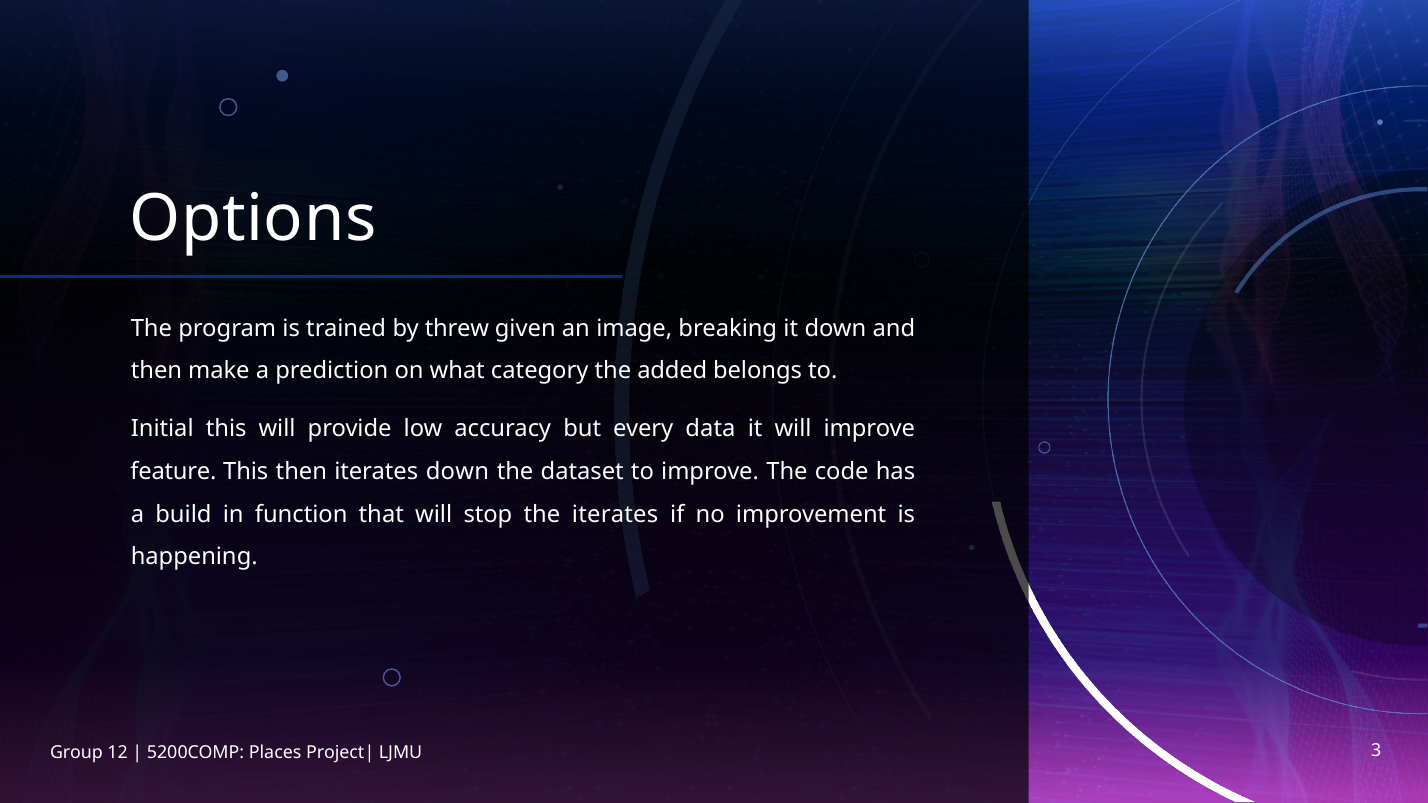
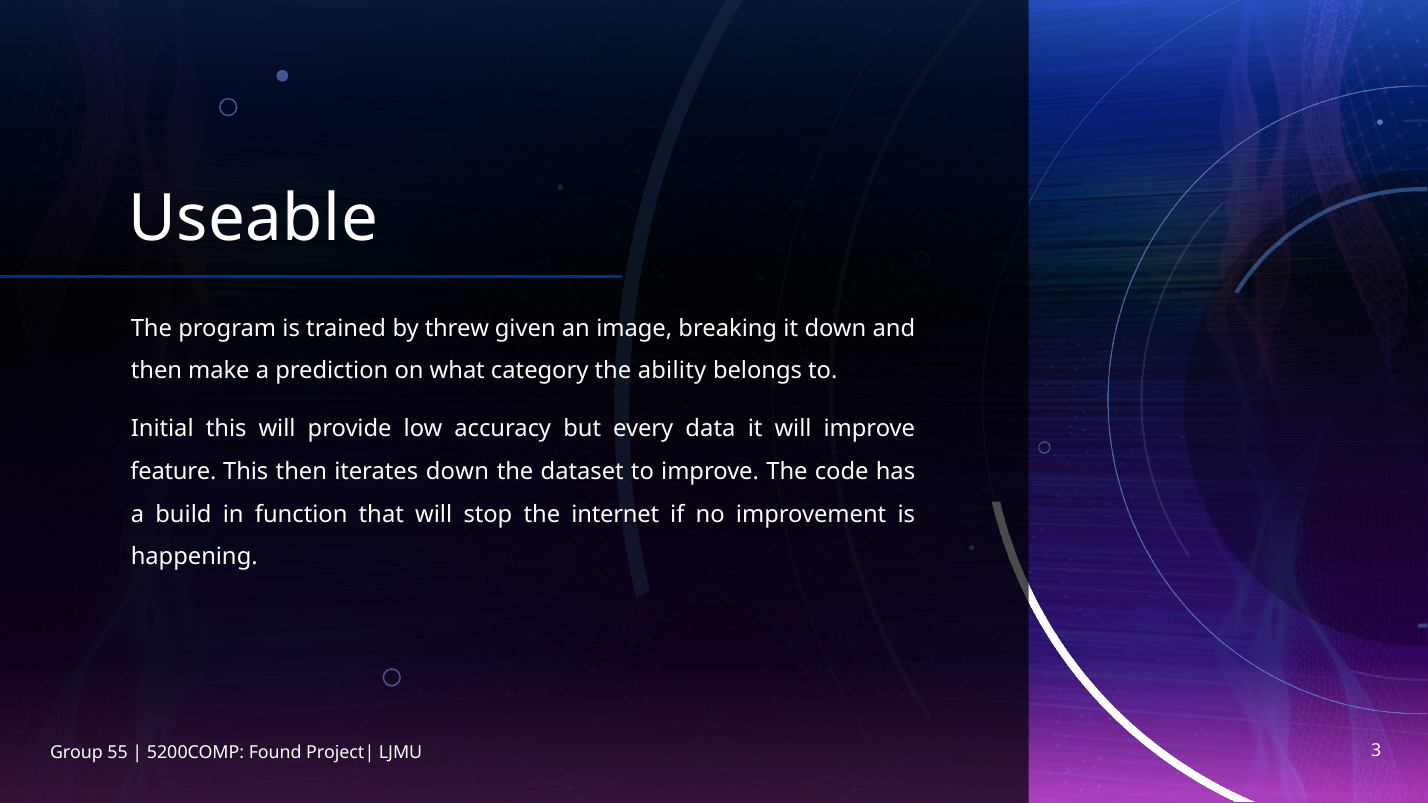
Options: Options -> Useable
added: added -> ability
the iterates: iterates -> internet
12: 12 -> 55
Places: Places -> Found
